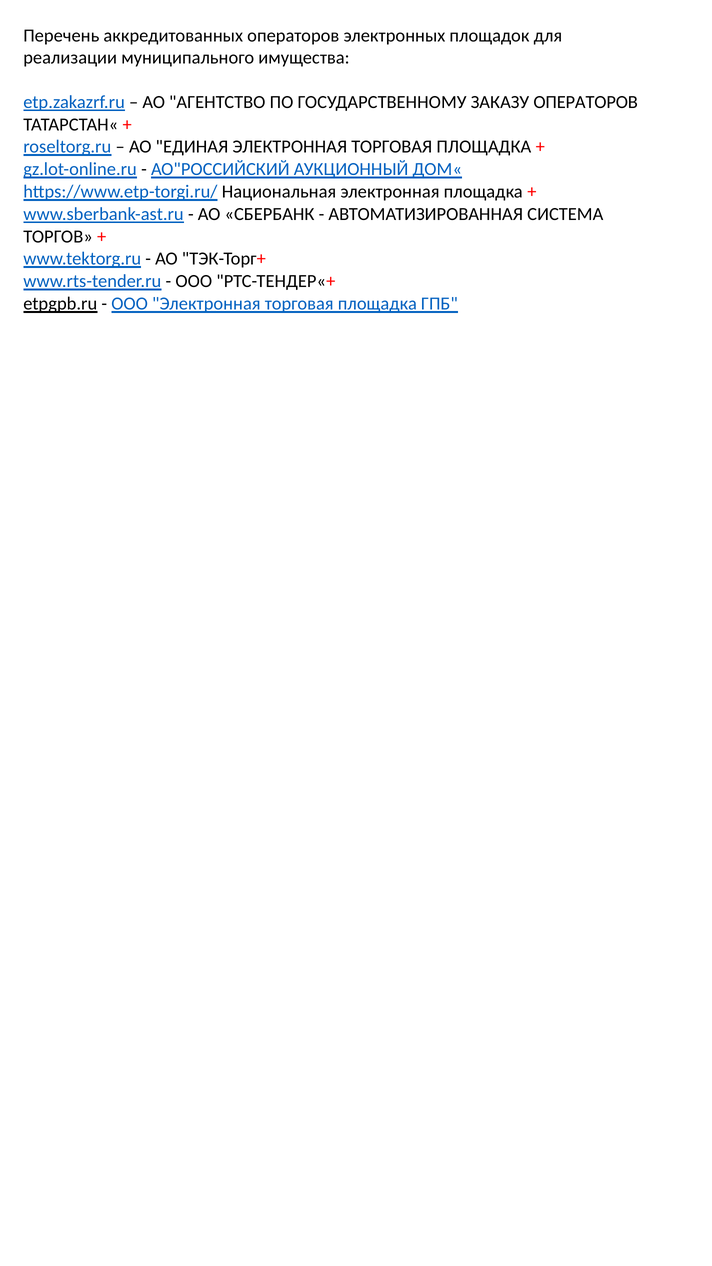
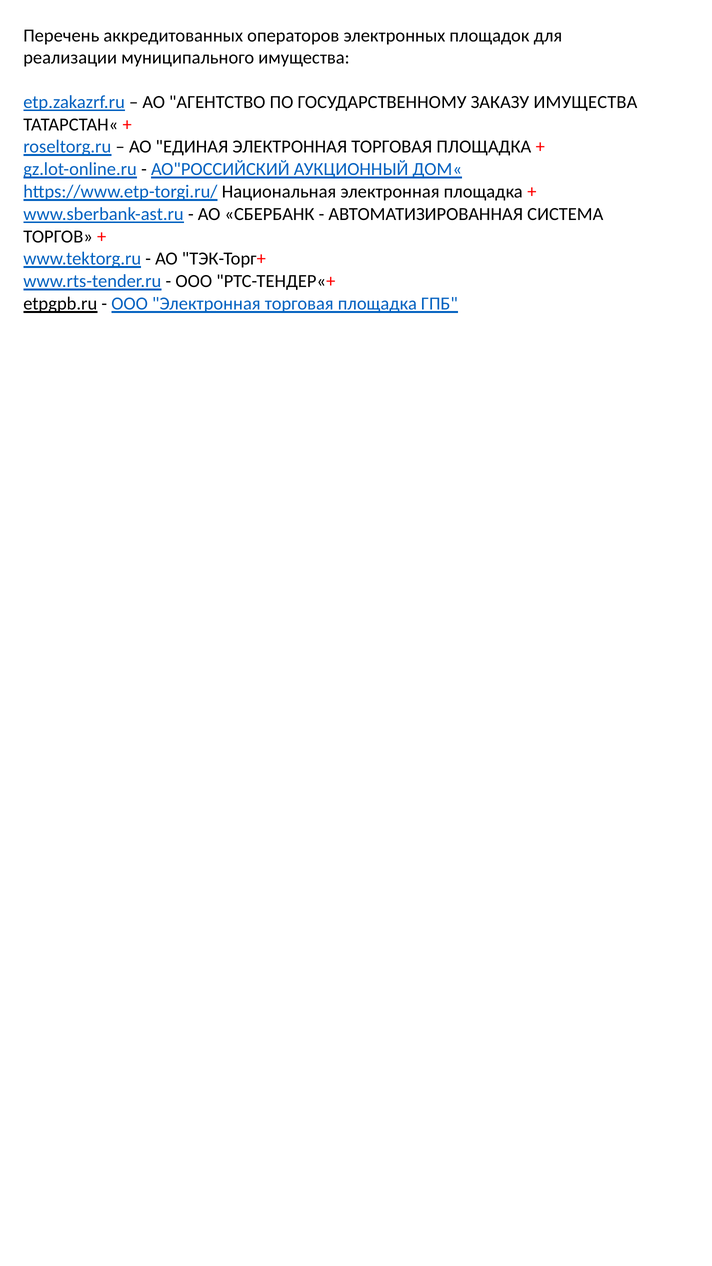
ЗАКАЗУ ОПЕРАТОРОВ: ОПЕРАТОРОВ -> ИМУЩЕСТВА
